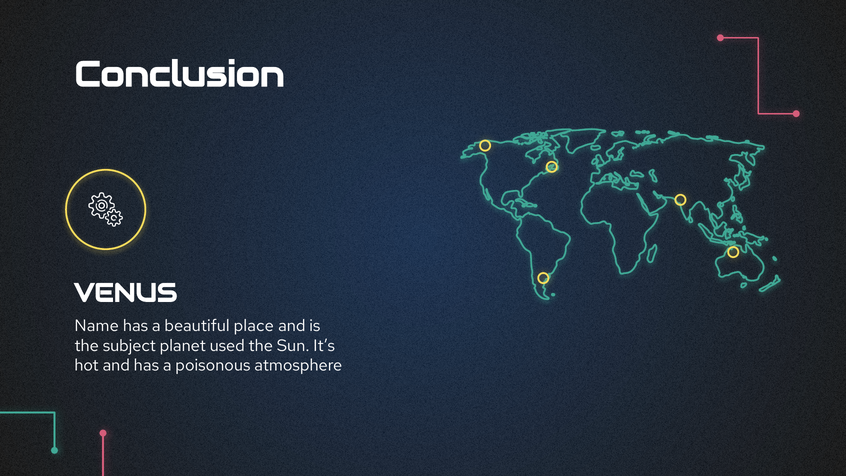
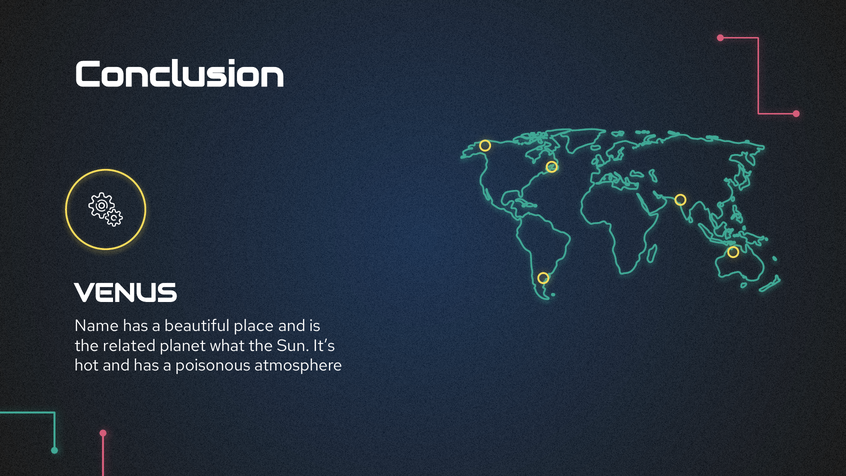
subject: subject -> related
used: used -> what
